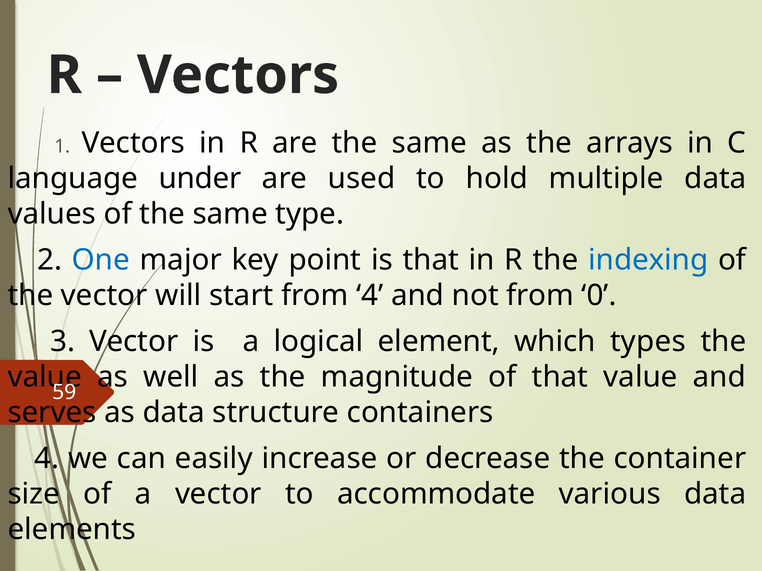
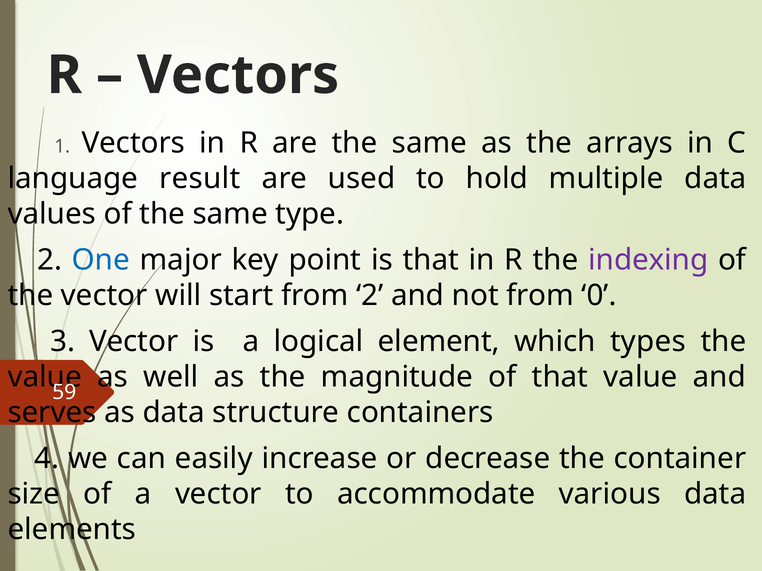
under: under -> result
indexing colour: blue -> purple
from 4: 4 -> 2
